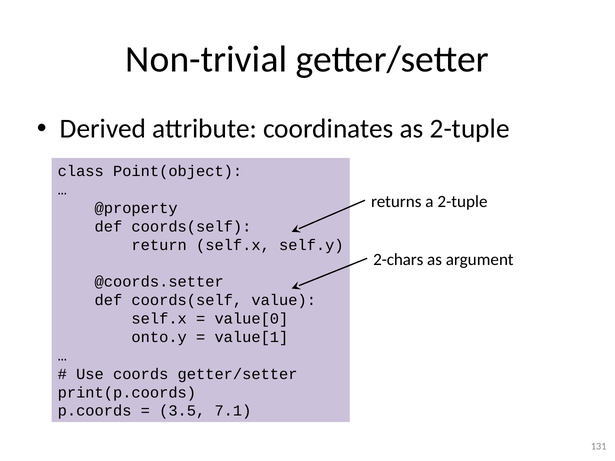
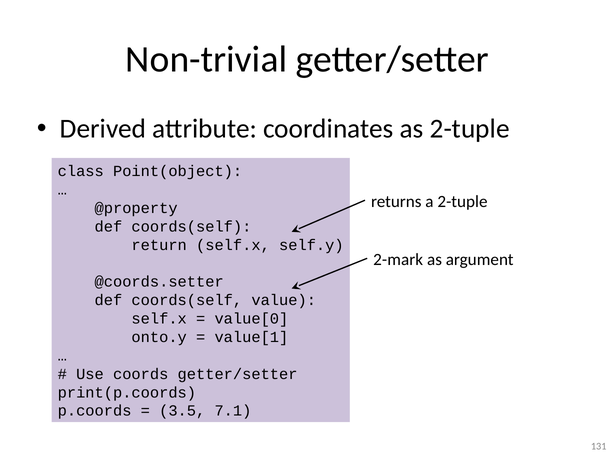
2-chars: 2-chars -> 2-mark
